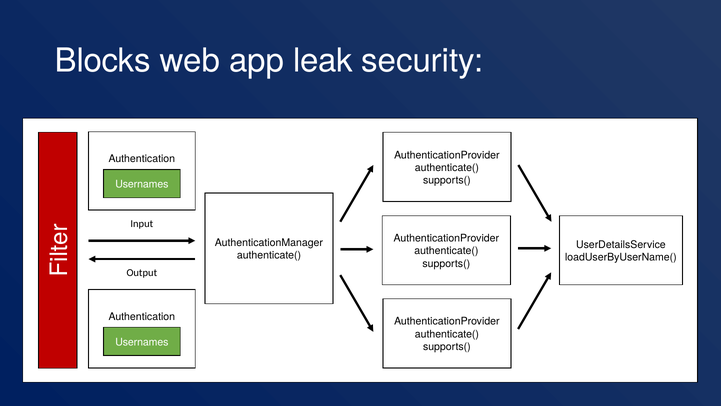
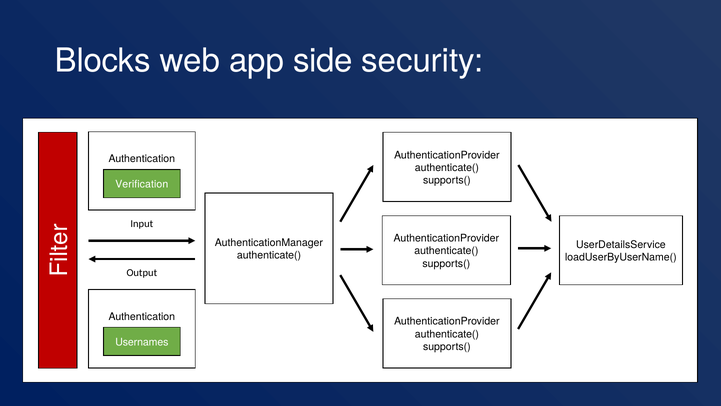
leak: leak -> side
Usernames at (142, 184): Usernames -> Verification
